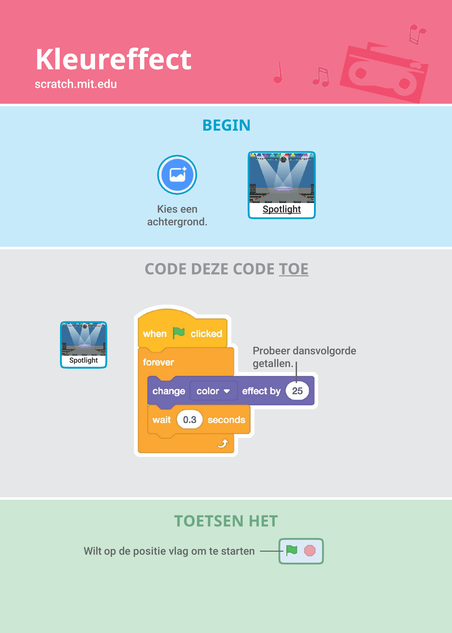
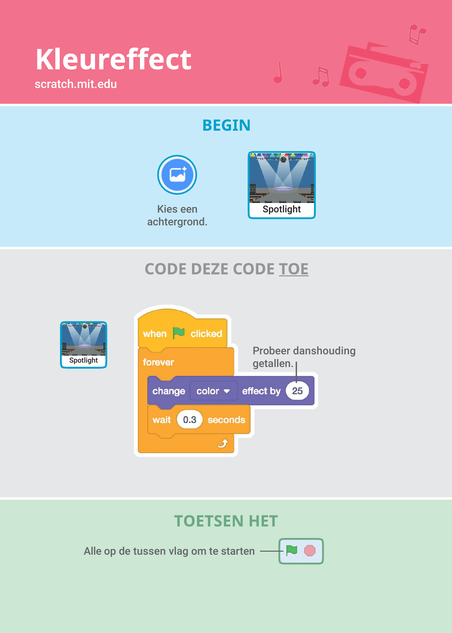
Spotlight at (282, 209) underline: present -> none
dansvolgorde: dansvolgorde -> danshouding
Wilt: Wilt -> Alle
positie: positie -> tussen
